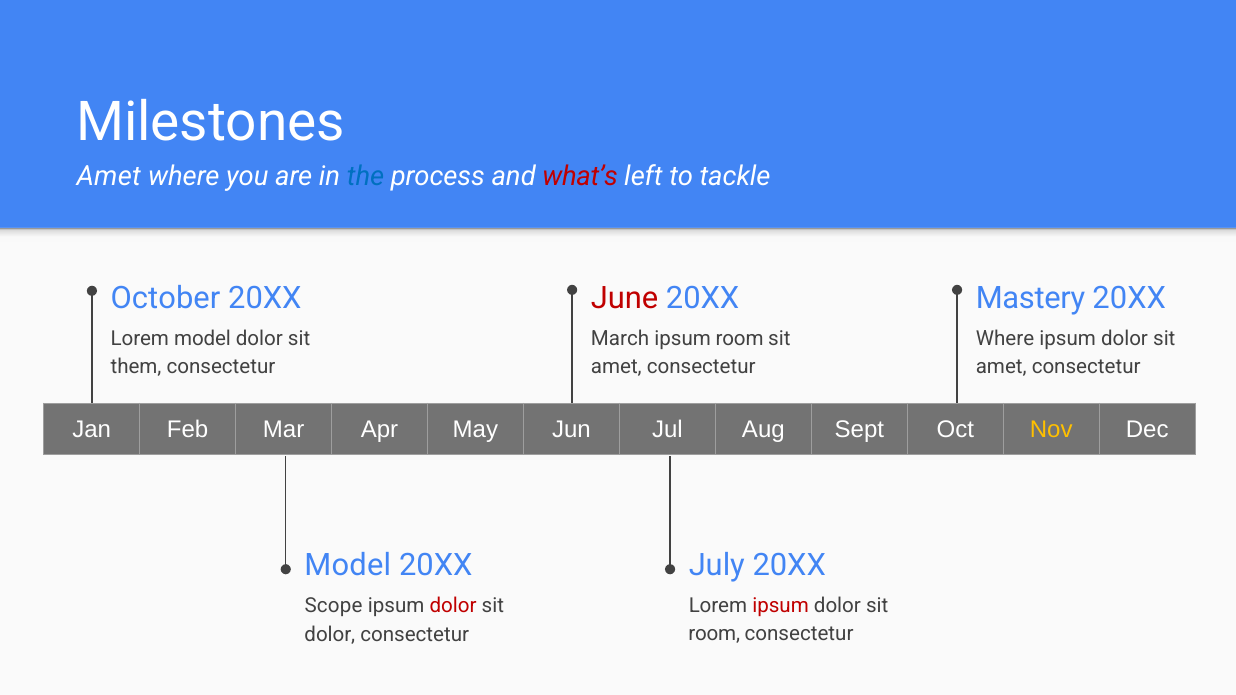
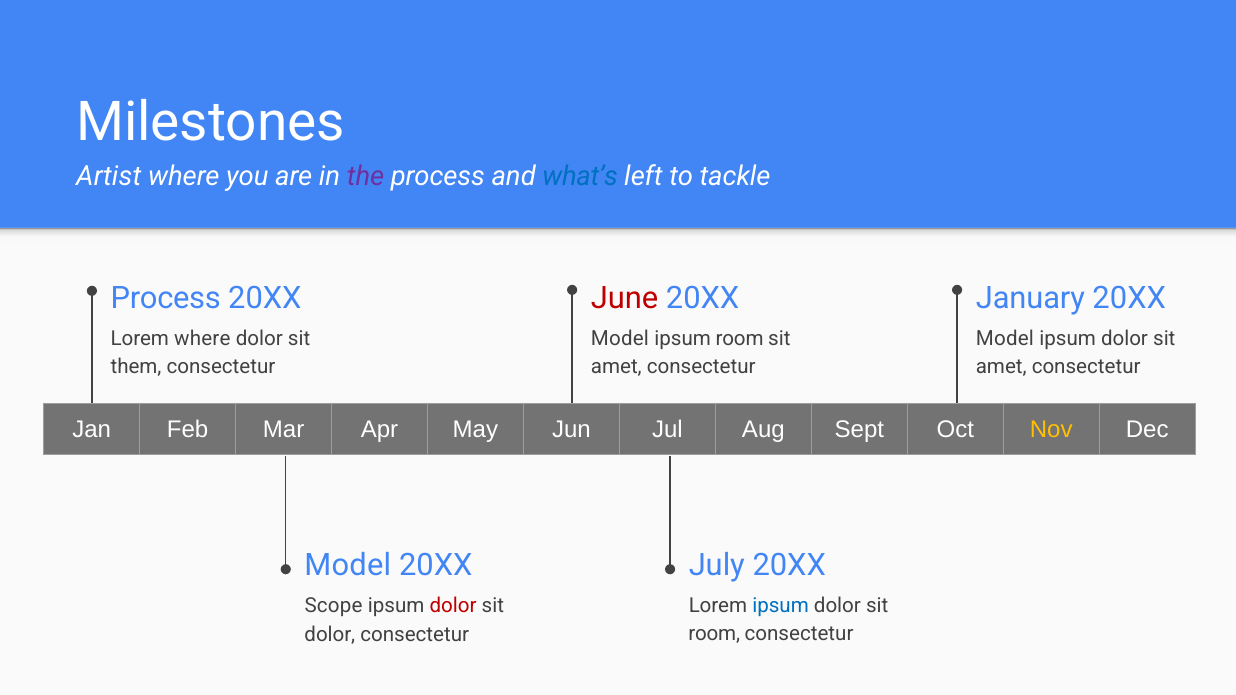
Amet at (109, 177): Amet -> Artist
the colour: blue -> purple
what’s colour: red -> blue
October at (166, 298): October -> Process
Mastery: Mastery -> January
Lorem model: model -> where
March at (620, 339): March -> Model
Where at (1005, 339): Where -> Model
ipsum at (781, 606) colour: red -> blue
